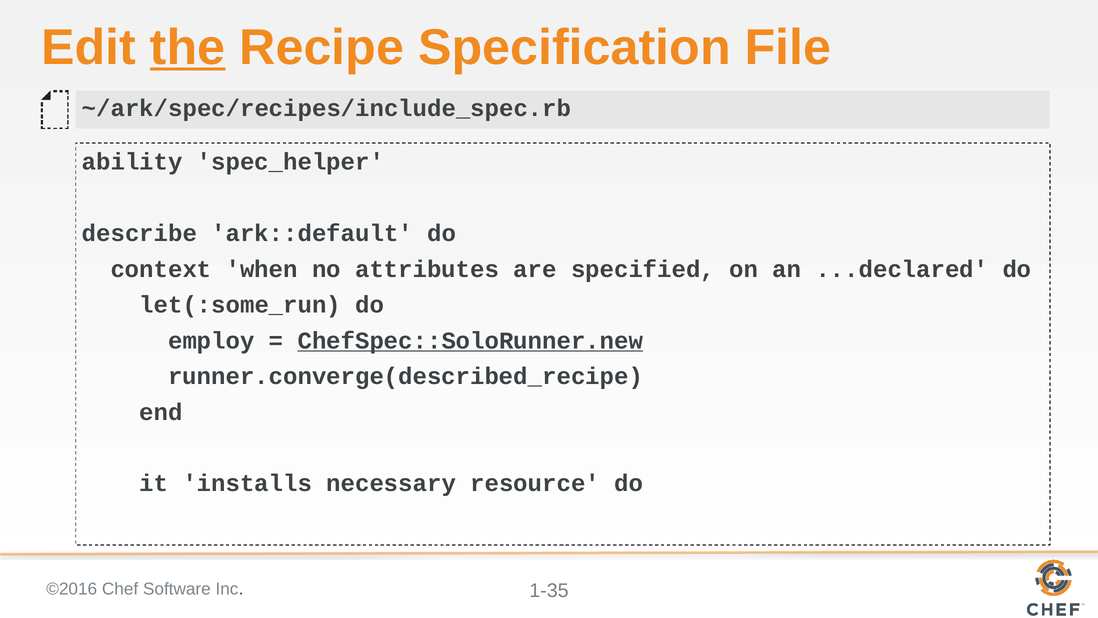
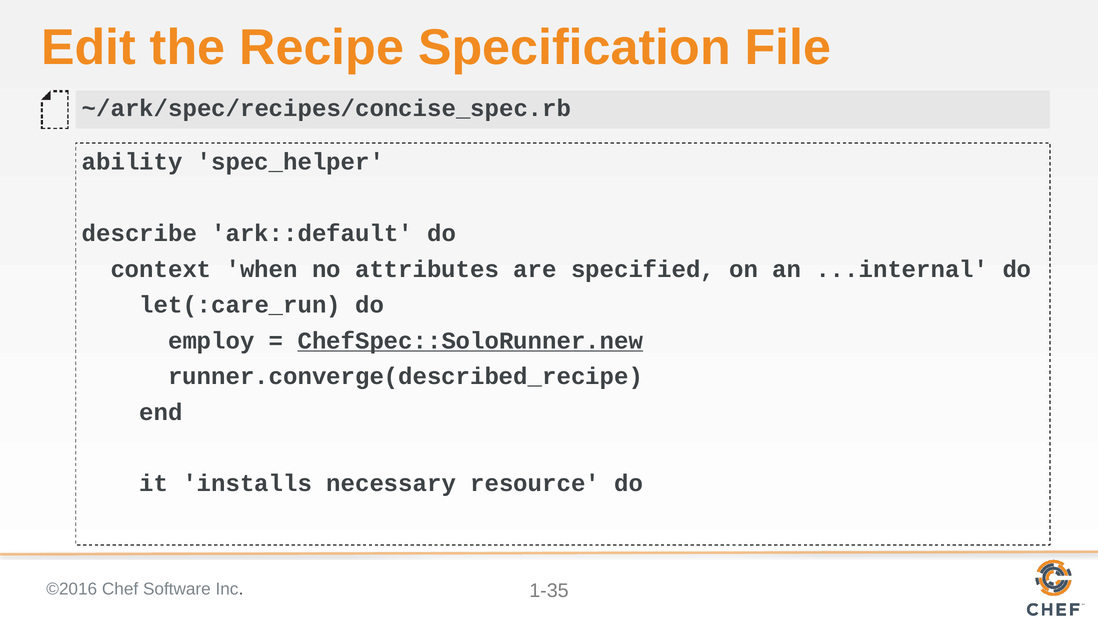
the underline: present -> none
~/ark/spec/recipes/include_spec.rb: ~/ark/spec/recipes/include_spec.rb -> ~/ark/spec/recipes/concise_spec.rb
...declared: ...declared -> ...internal
let(:some_run: let(:some_run -> let(:care_run
